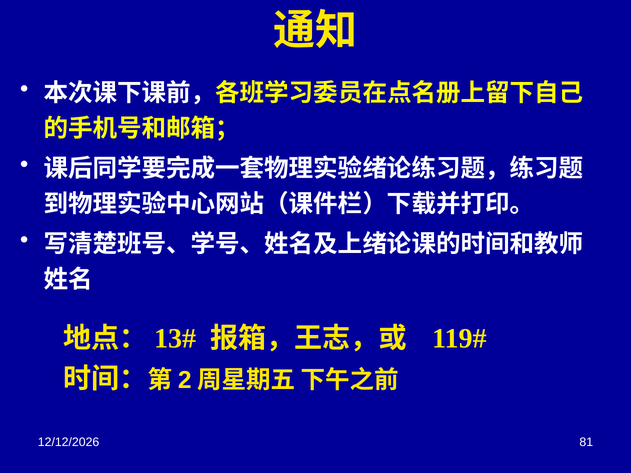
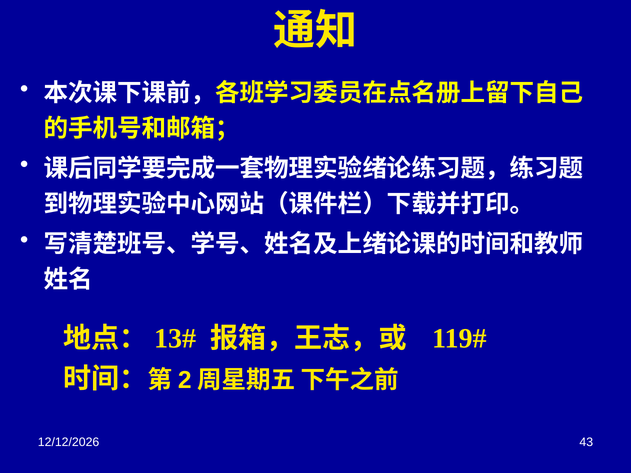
81: 81 -> 43
